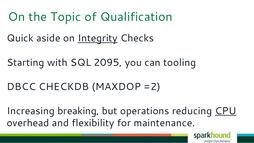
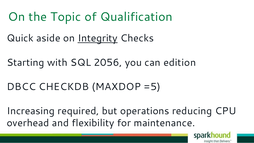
2095: 2095 -> 2056
tooling: tooling -> edition
=2: =2 -> =5
breaking: breaking -> required
CPU underline: present -> none
